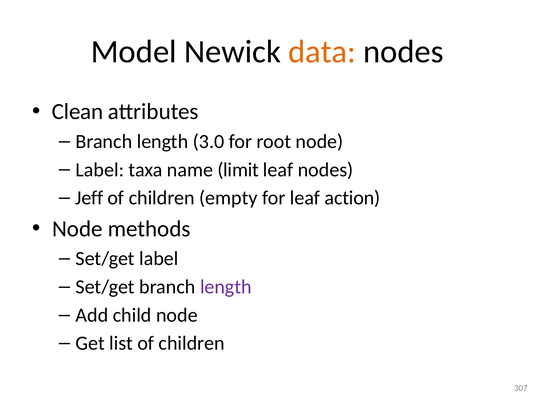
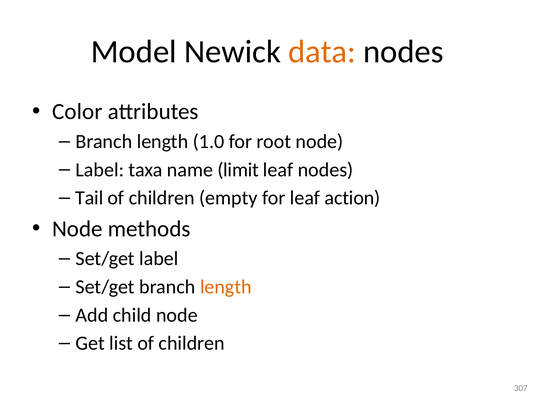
Clean: Clean -> Color
3.0: 3.0 -> 1.0
Jeff: Jeff -> Tail
length at (226, 287) colour: purple -> orange
